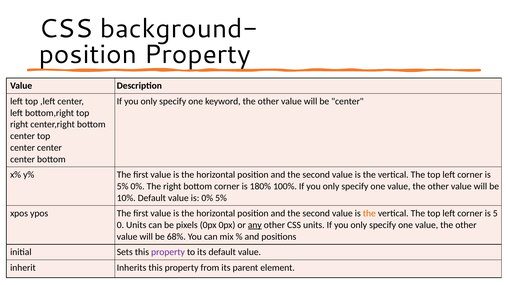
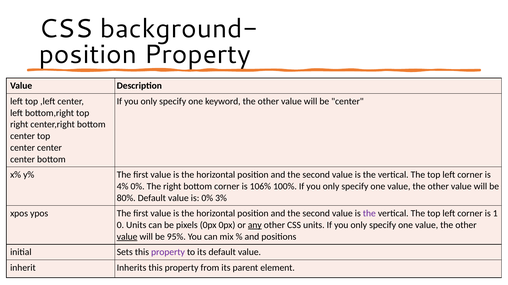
5% at (123, 187): 5% -> 4%
180%: 180% -> 106%
10%: 10% -> 80%
0% 5%: 5% -> 3%
the at (369, 214) colour: orange -> purple
5: 5 -> 1
value at (127, 237) underline: none -> present
68%: 68% -> 95%
